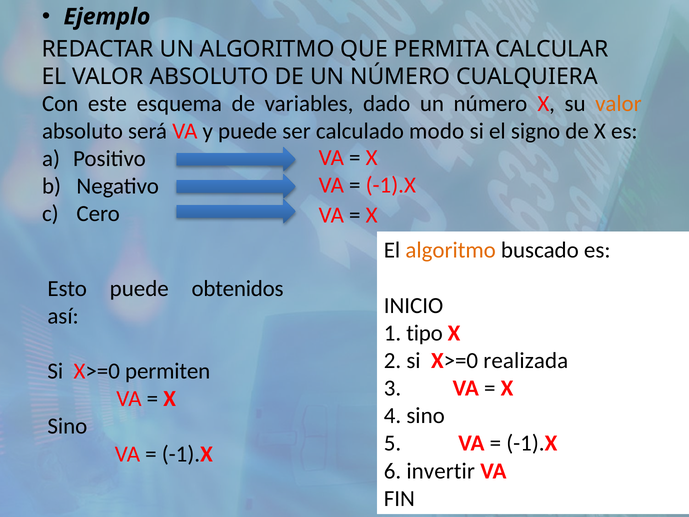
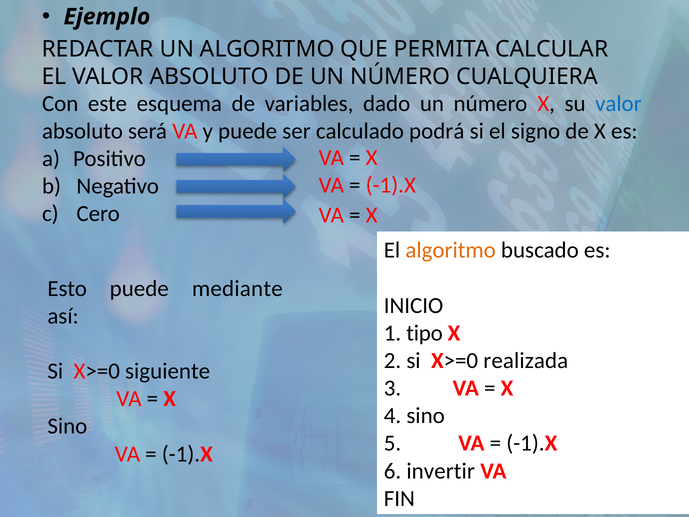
valor at (618, 103) colour: orange -> blue
modo: modo -> podrá
obtenidos: obtenidos -> mediante
permiten: permiten -> siguiente
